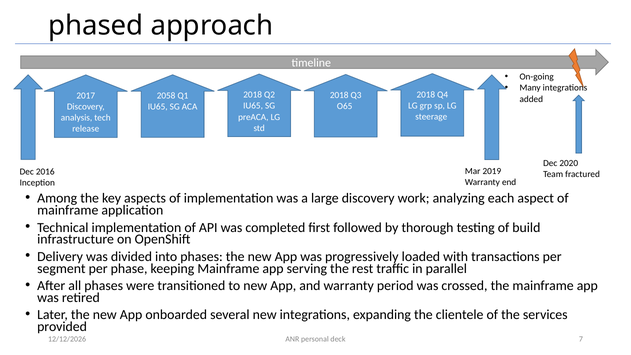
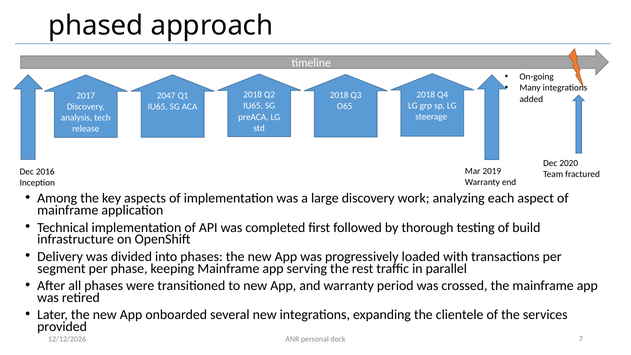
2058: 2058 -> 2047
